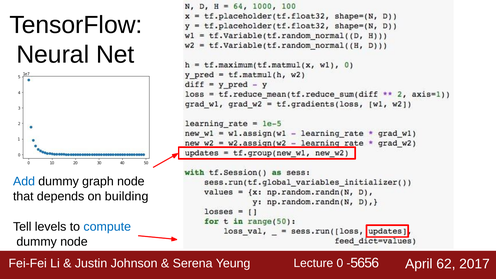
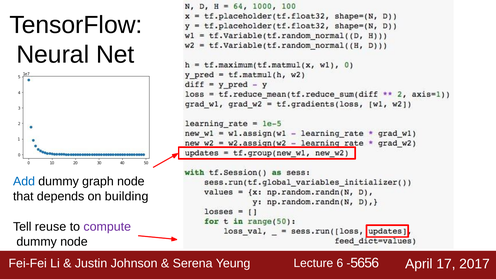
levels: levels -> reuse
compute colour: blue -> purple
0: 0 -> 6
62: 62 -> 17
